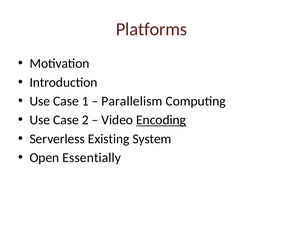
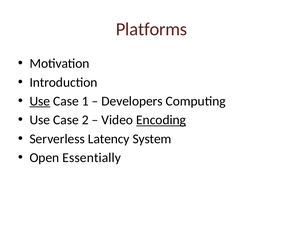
Use at (40, 101) underline: none -> present
Parallelism: Parallelism -> Developers
Existing: Existing -> Latency
